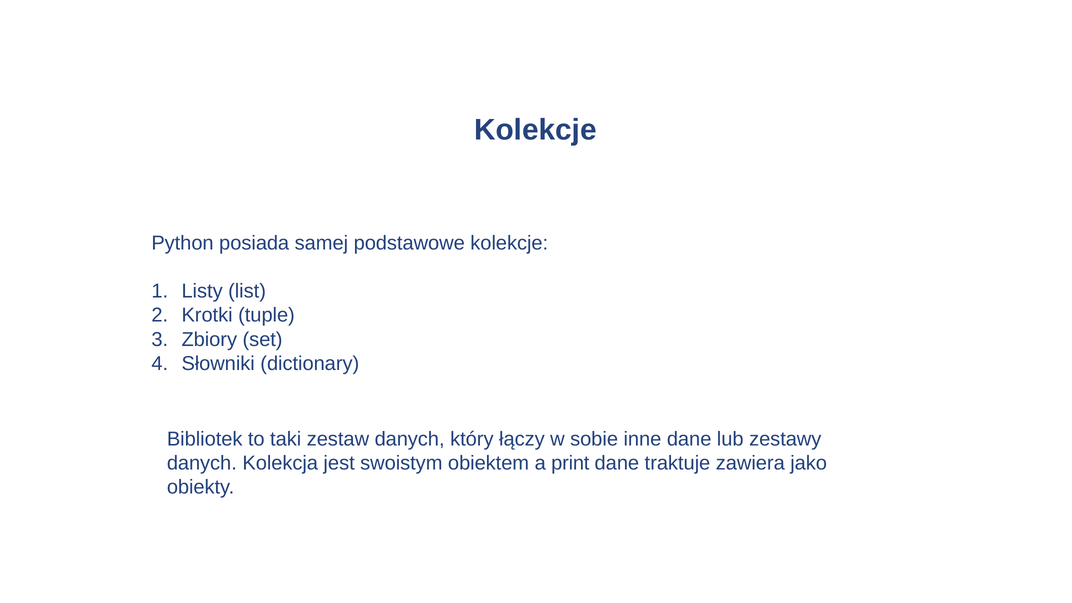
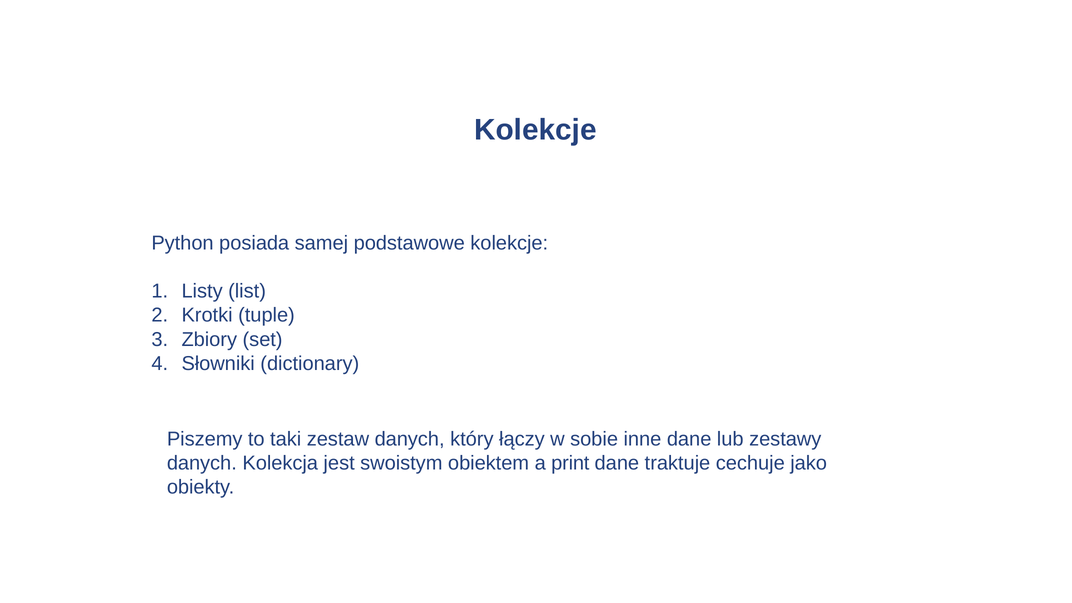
Bibliotek: Bibliotek -> Piszemy
zawiera: zawiera -> cechuje
